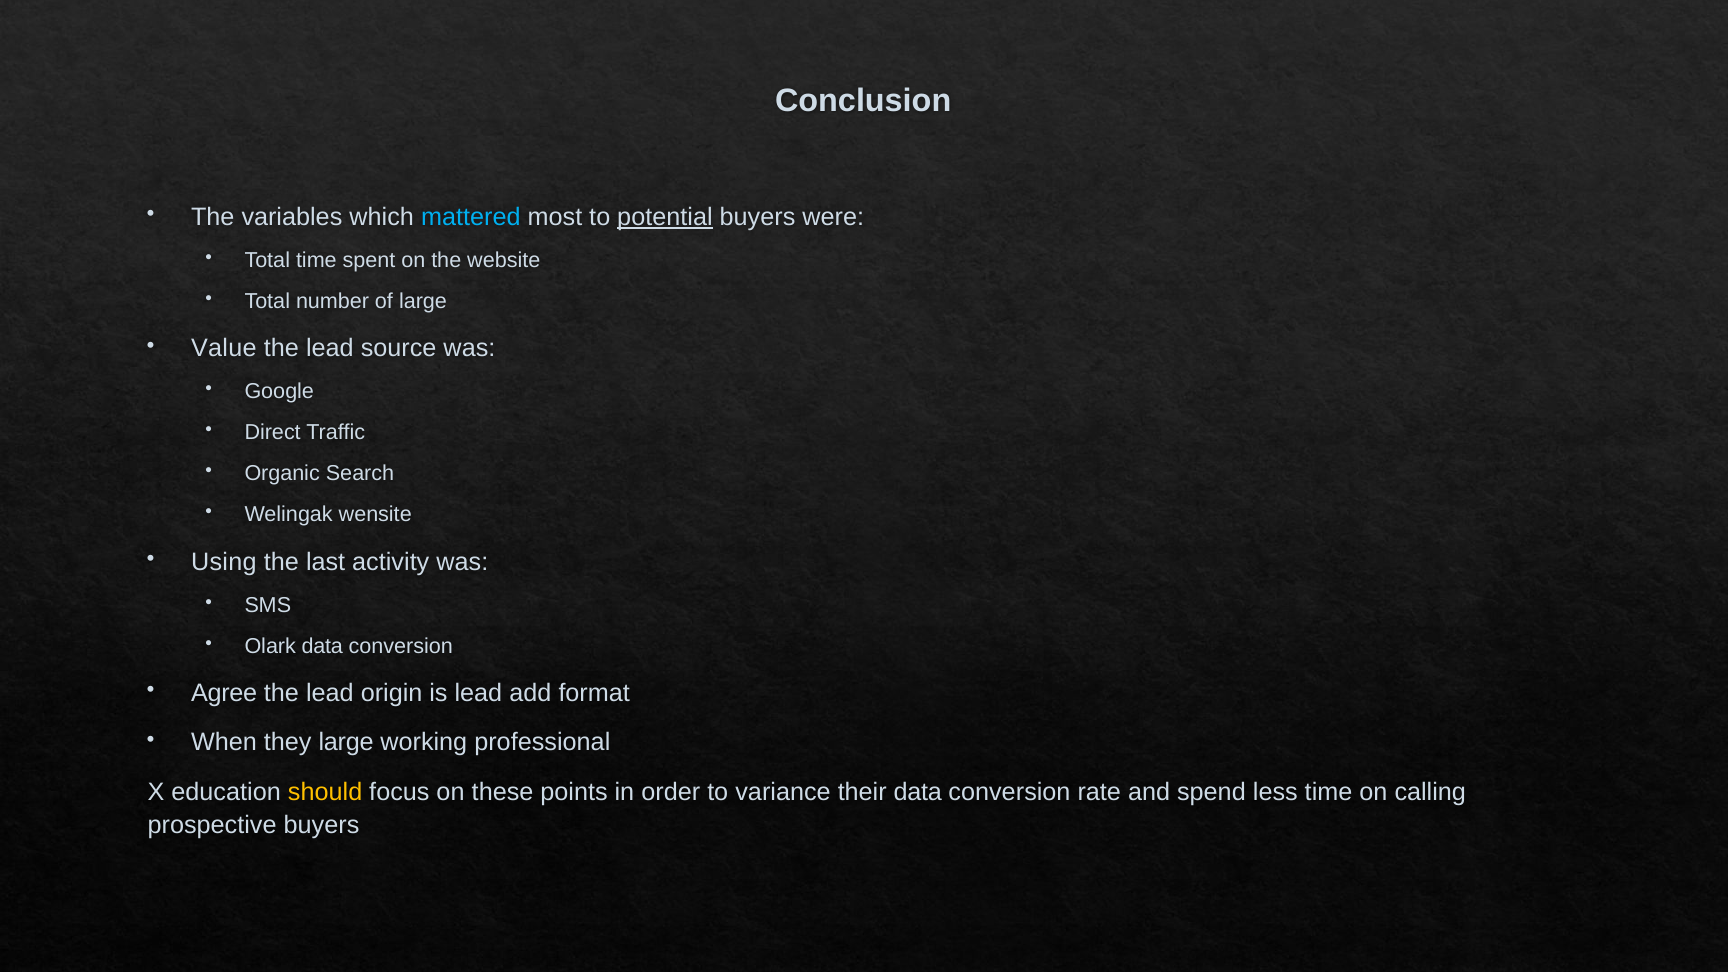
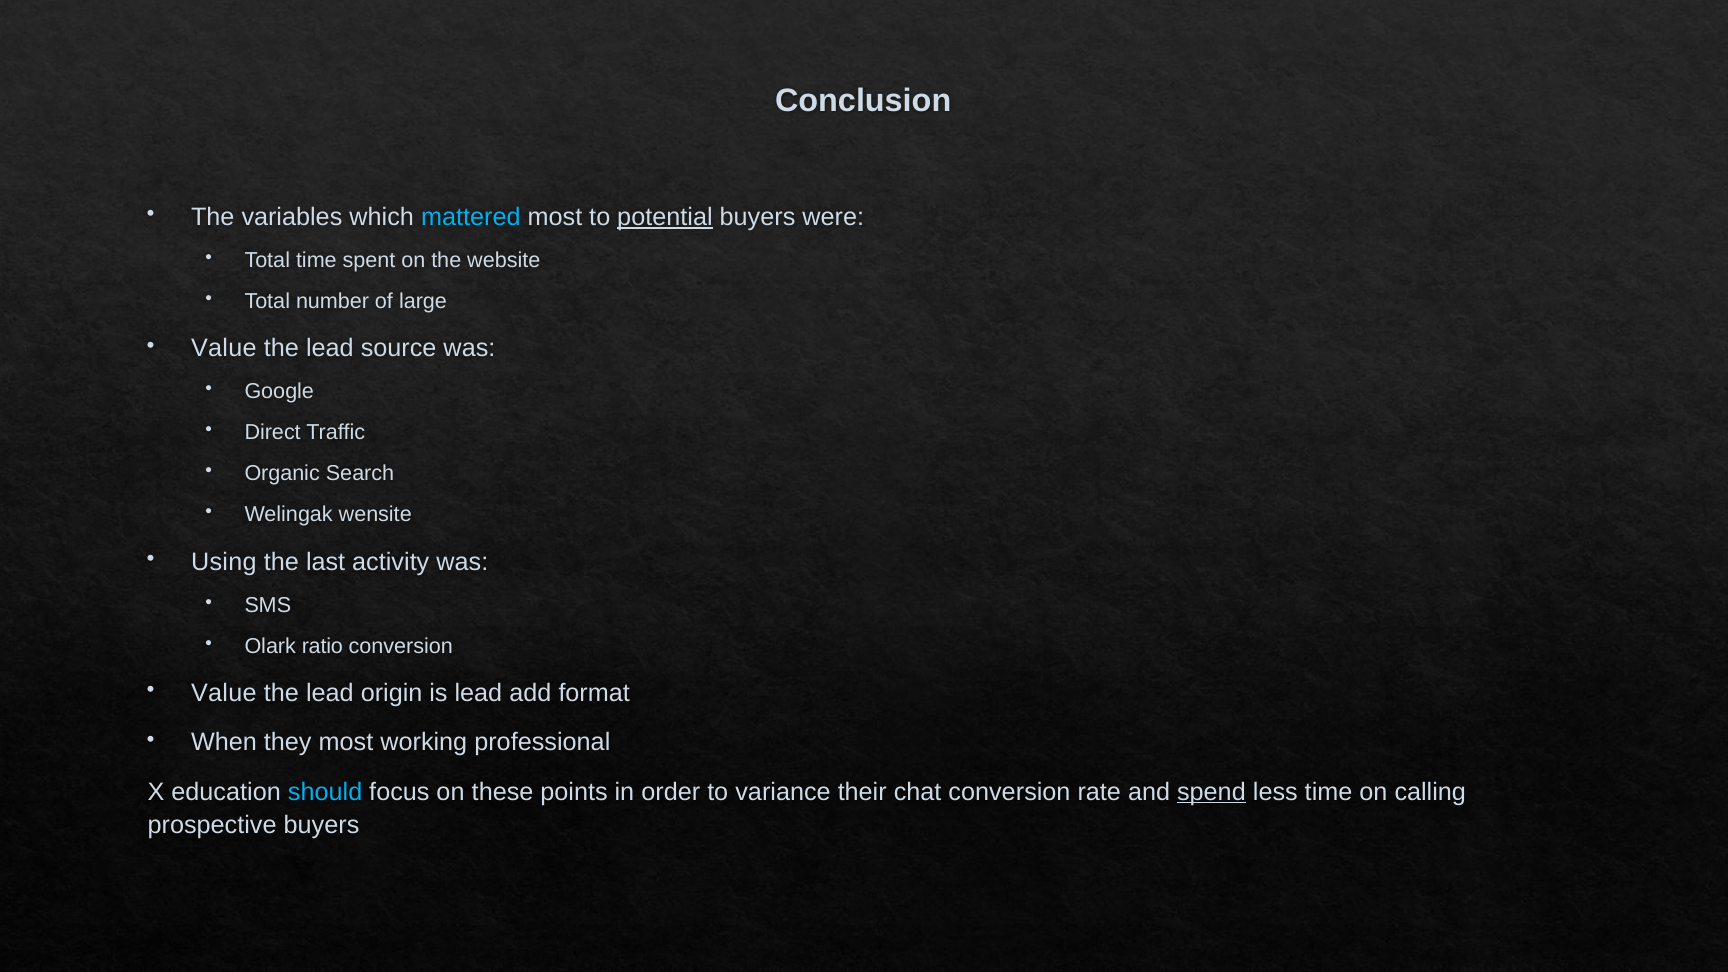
Olark data: data -> ratio
Agree at (224, 693): Agree -> Value
they large: large -> most
should colour: yellow -> light blue
their data: data -> chat
spend underline: none -> present
